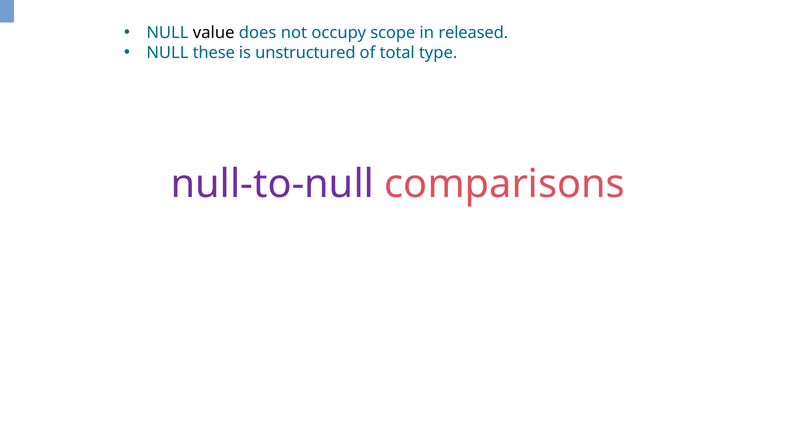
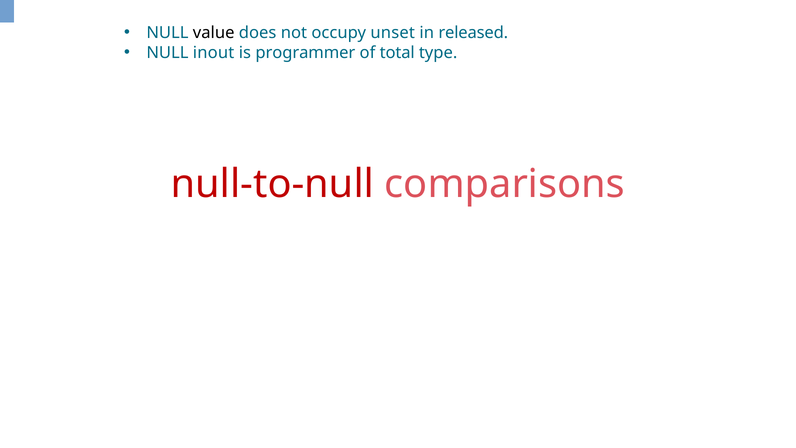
scope: scope -> unset
these: these -> inout
unstructured: unstructured -> programmer
null-to-null colour: purple -> red
